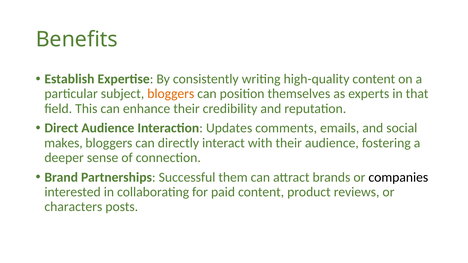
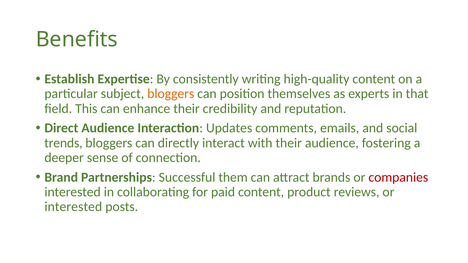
makes: makes -> trends
companies colour: black -> red
characters at (73, 207): characters -> interested
